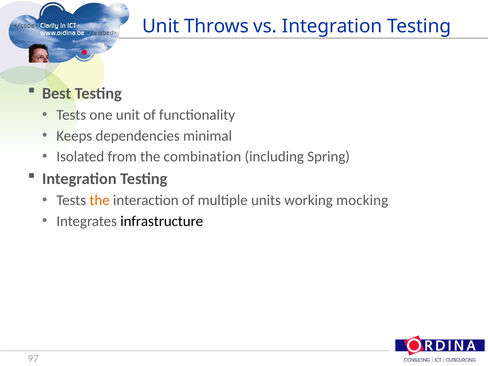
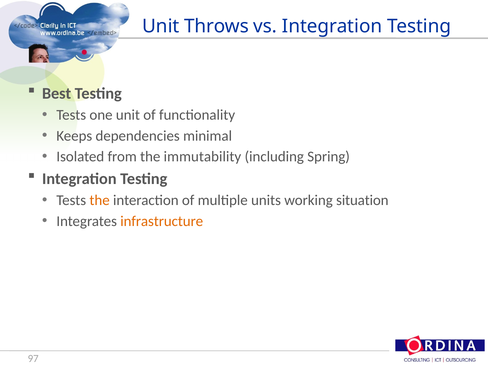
combination: combination -> immutability
mocking: mocking -> situation
infrastructure colour: black -> orange
